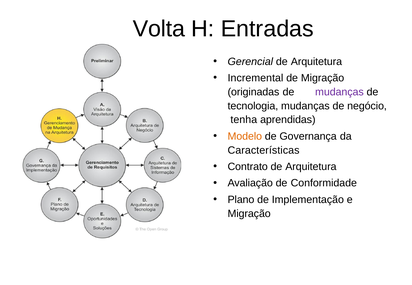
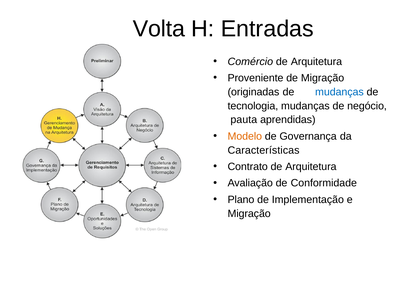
Gerencial: Gerencial -> Comércio
Incremental: Incremental -> Proveniente
mudanças at (339, 92) colour: purple -> blue
tenha: tenha -> pauta
